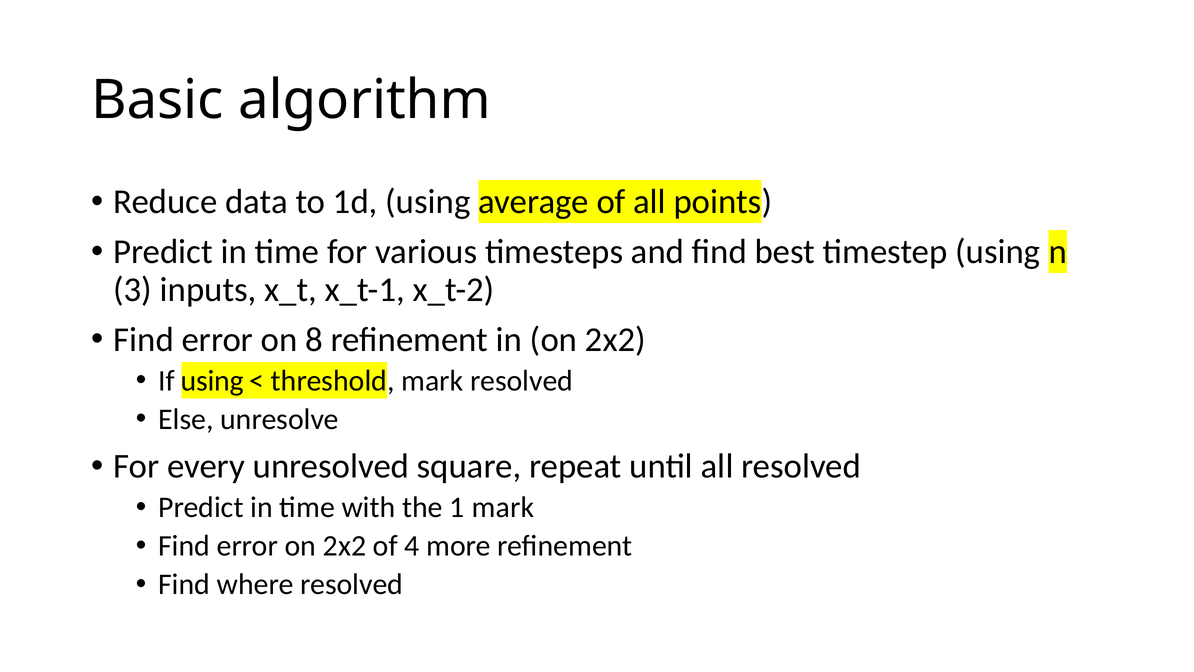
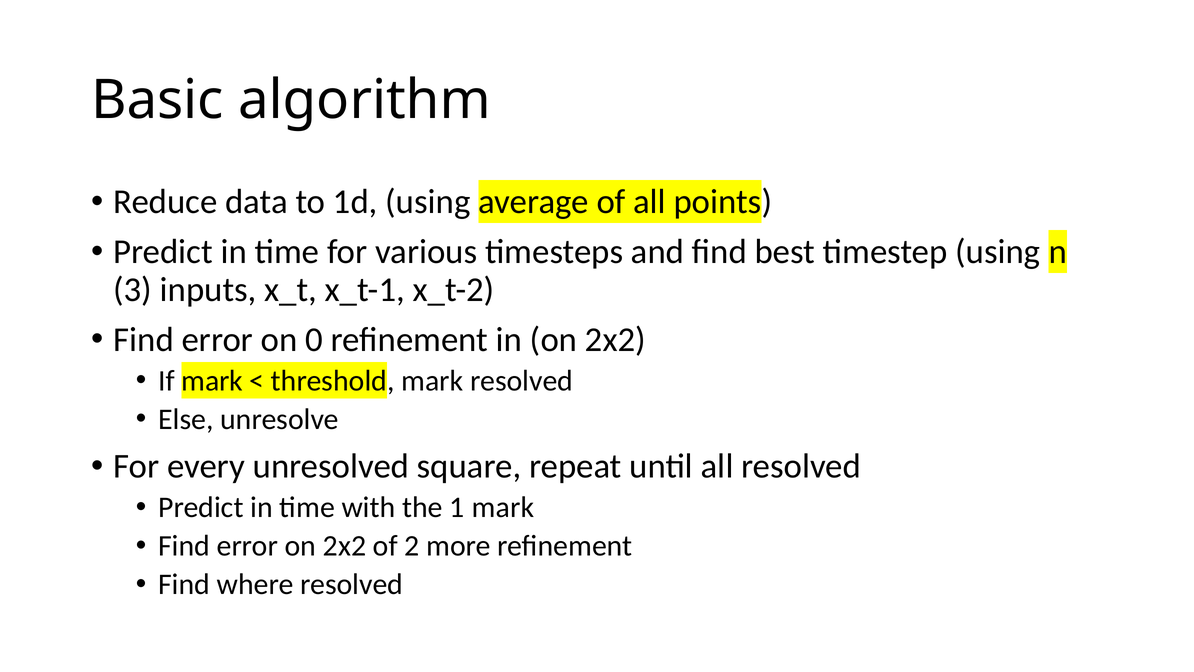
8: 8 -> 0
If using: using -> mark
4: 4 -> 2
